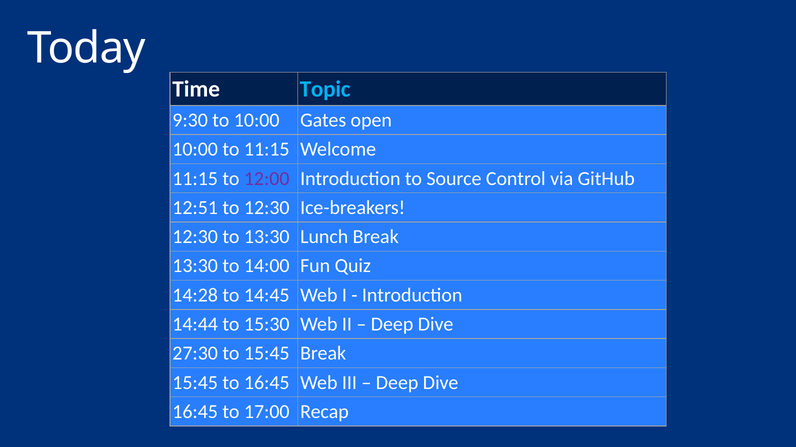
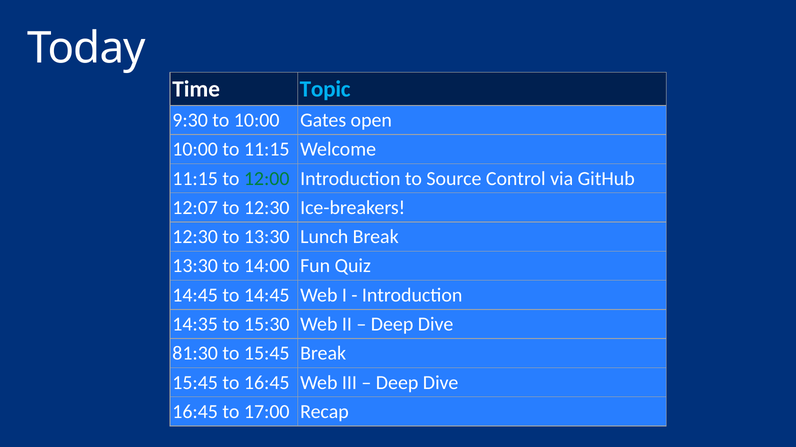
12:00 colour: purple -> green
12:51: 12:51 -> 12:07
14:28 at (195, 296): 14:28 -> 14:45
14:44: 14:44 -> 14:35
27:30: 27:30 -> 81:30
